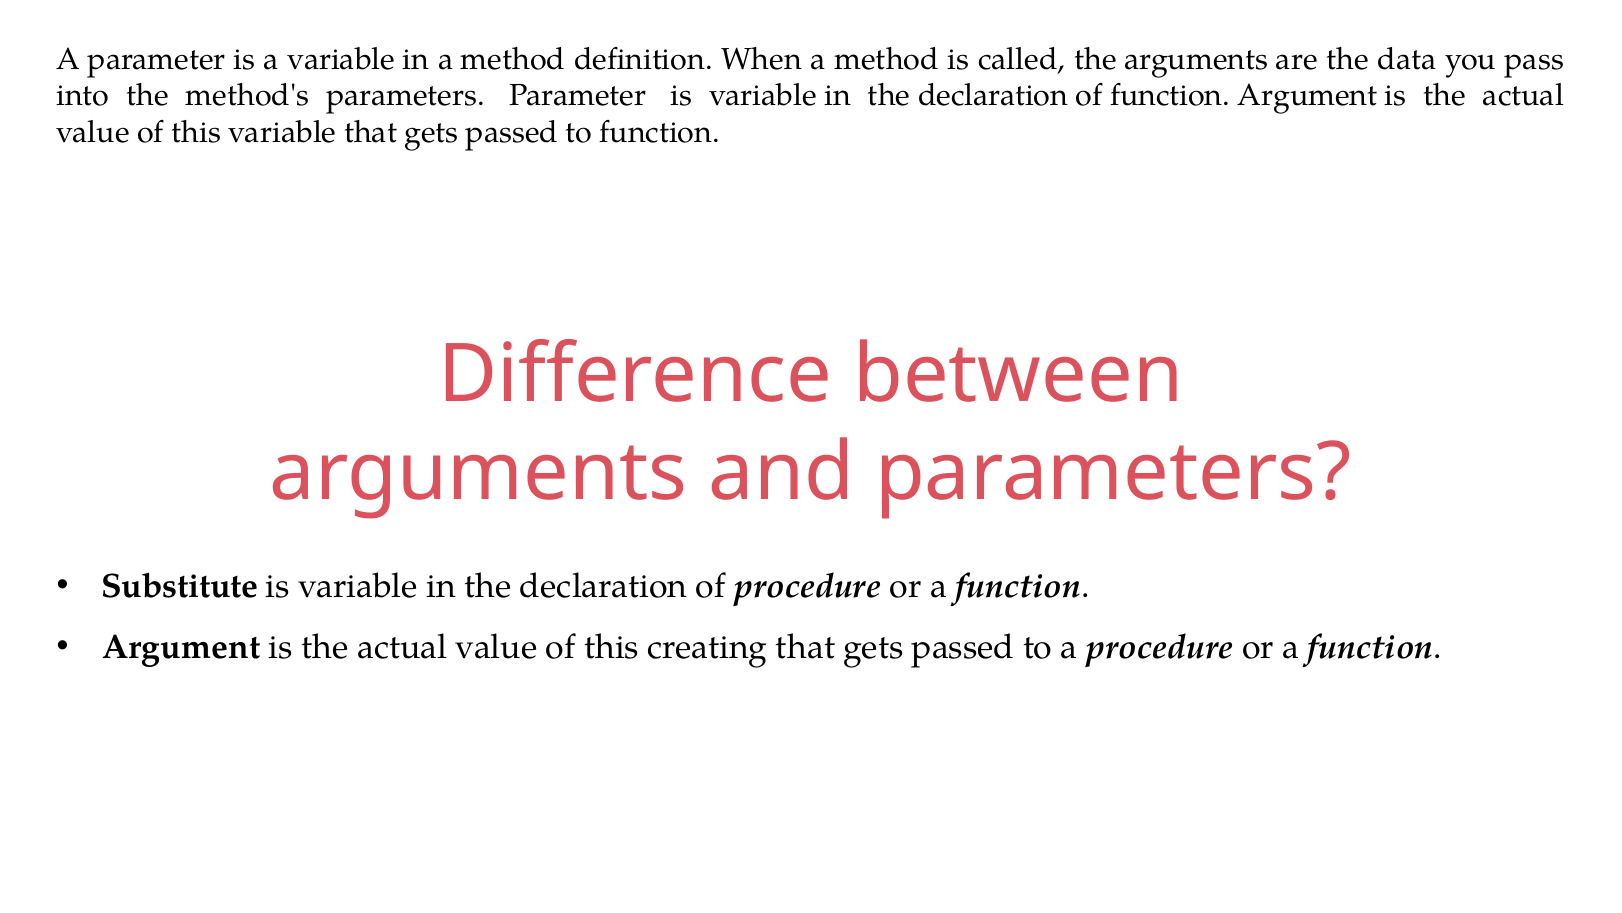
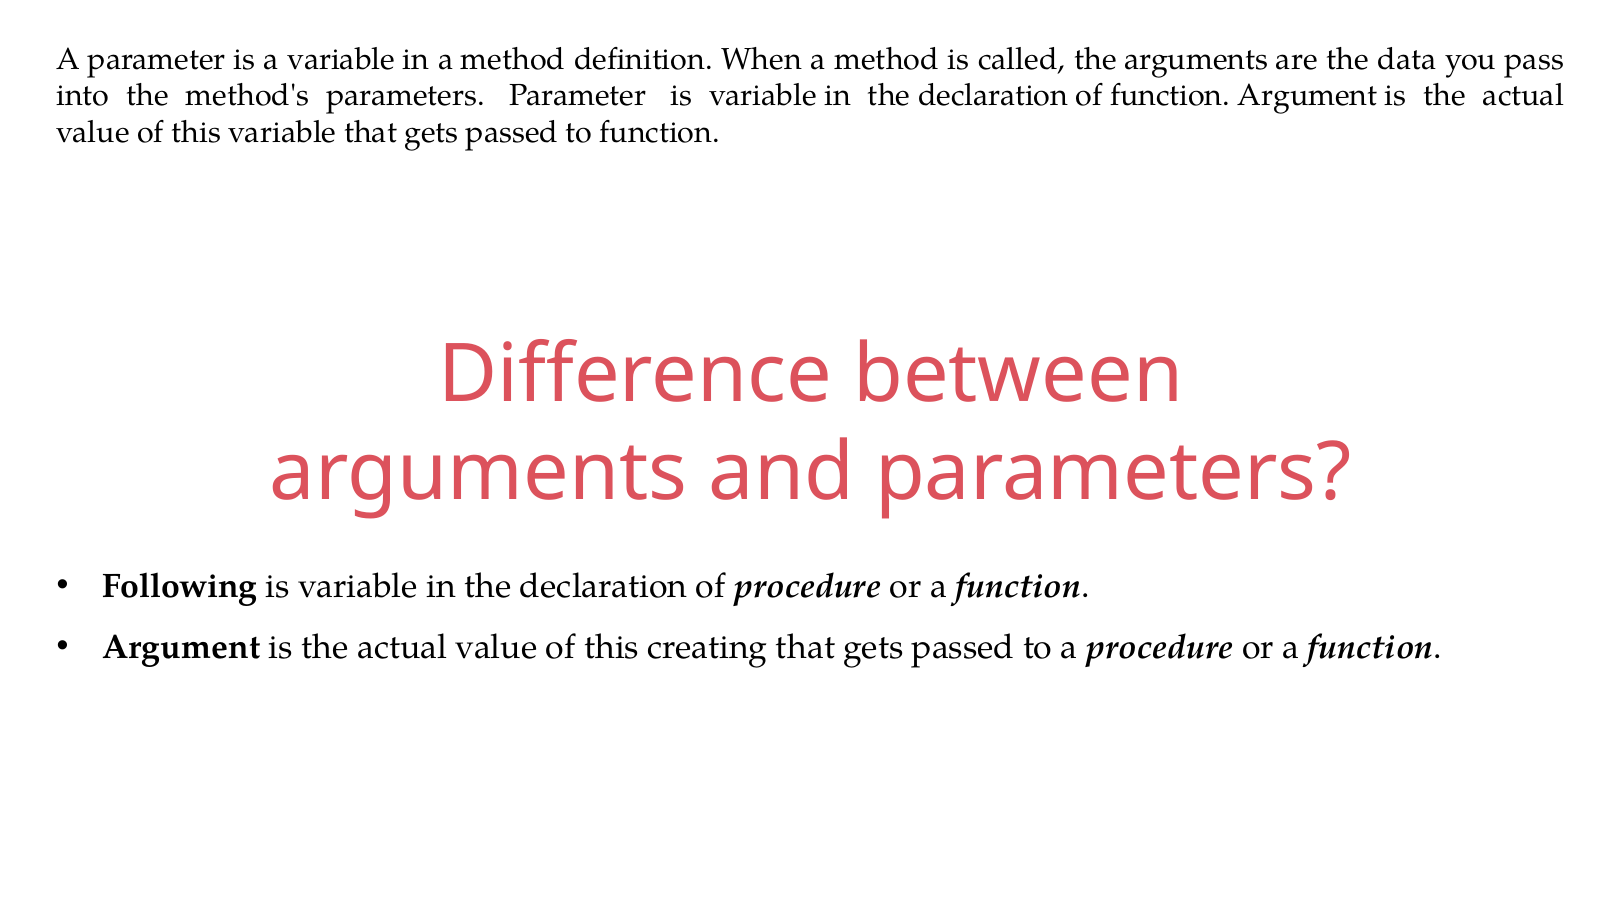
Substitute: Substitute -> Following
